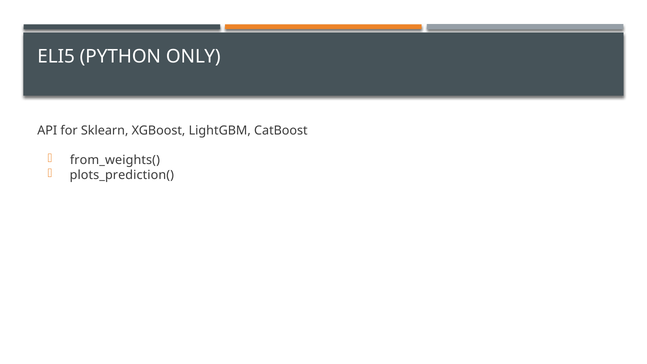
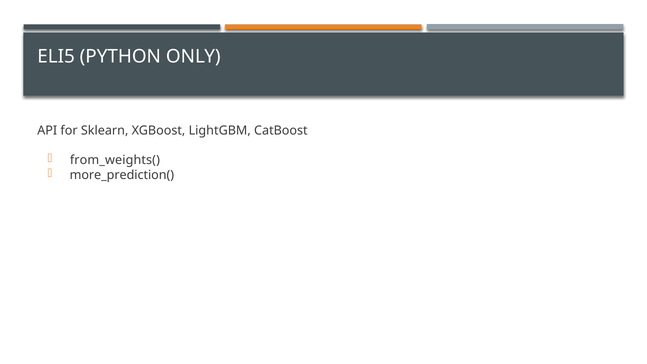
plots_prediction(: plots_prediction( -> more_prediction(
